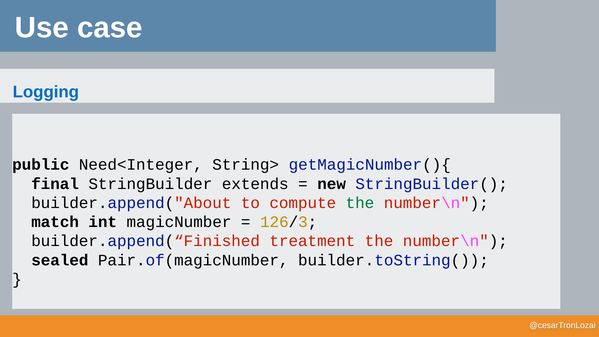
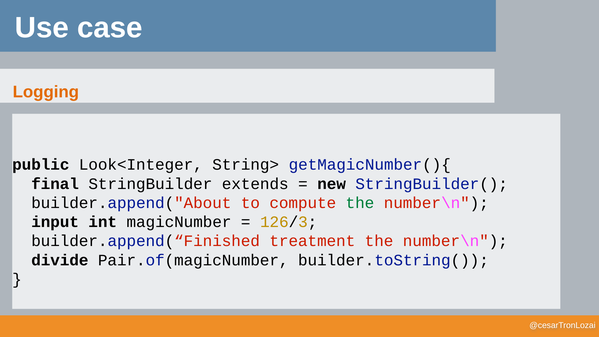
Logging colour: blue -> orange
Need<Integer: Need<Integer -> Look<Integer
match: match -> input
sealed: sealed -> divide
